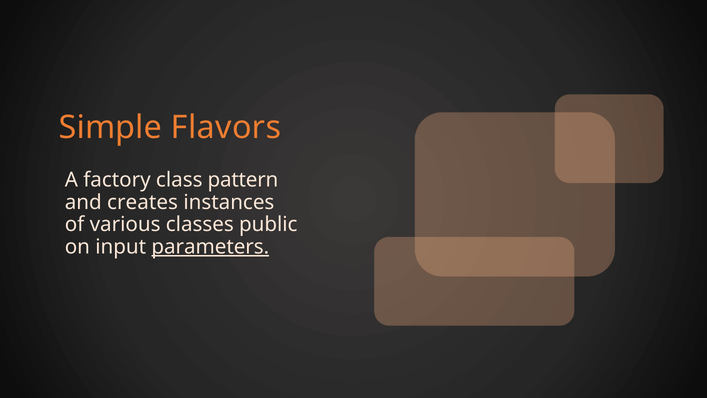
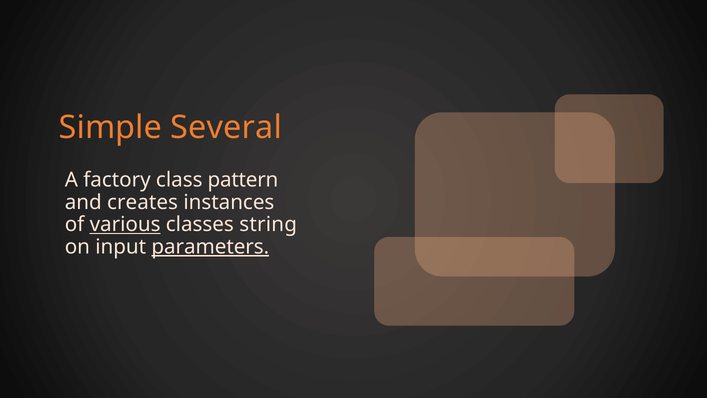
Flavors: Flavors -> Several
various underline: none -> present
public: public -> string
